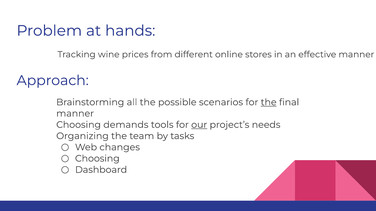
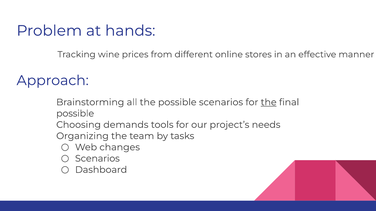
manner at (75, 114): manner -> possible
our underline: present -> none
Choosing at (97, 159): Choosing -> Scenarios
